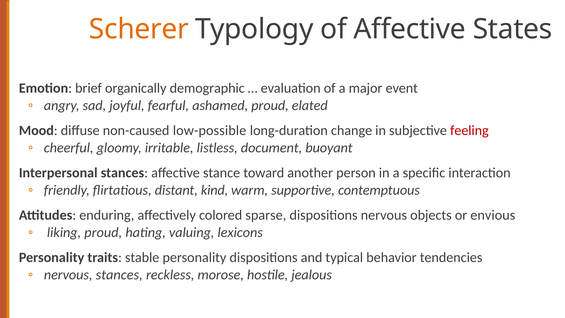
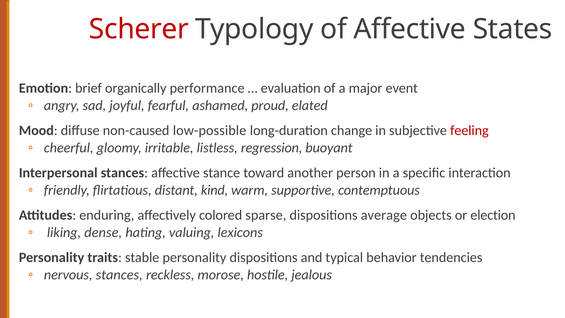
Scherer colour: orange -> red
demographic: demographic -> performance
document: document -> regression
dispositions nervous: nervous -> average
envious: envious -> election
liking proud: proud -> dense
